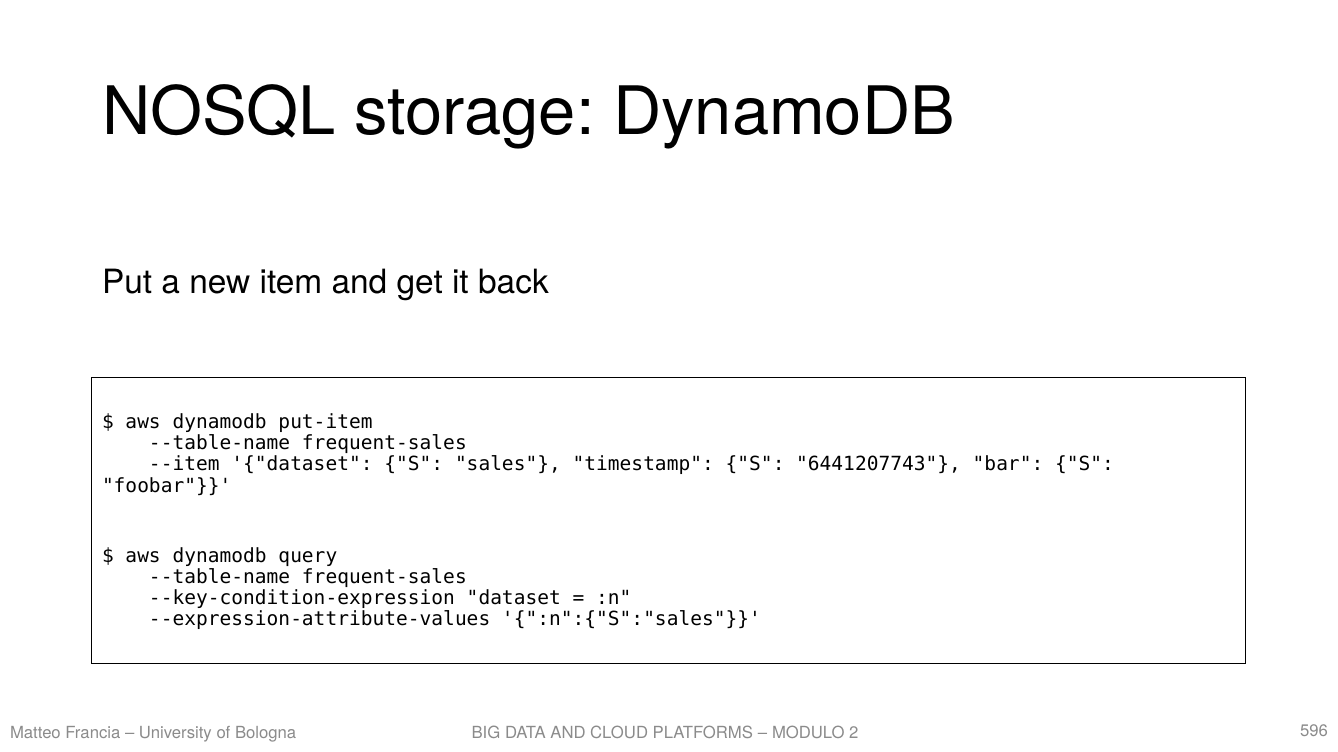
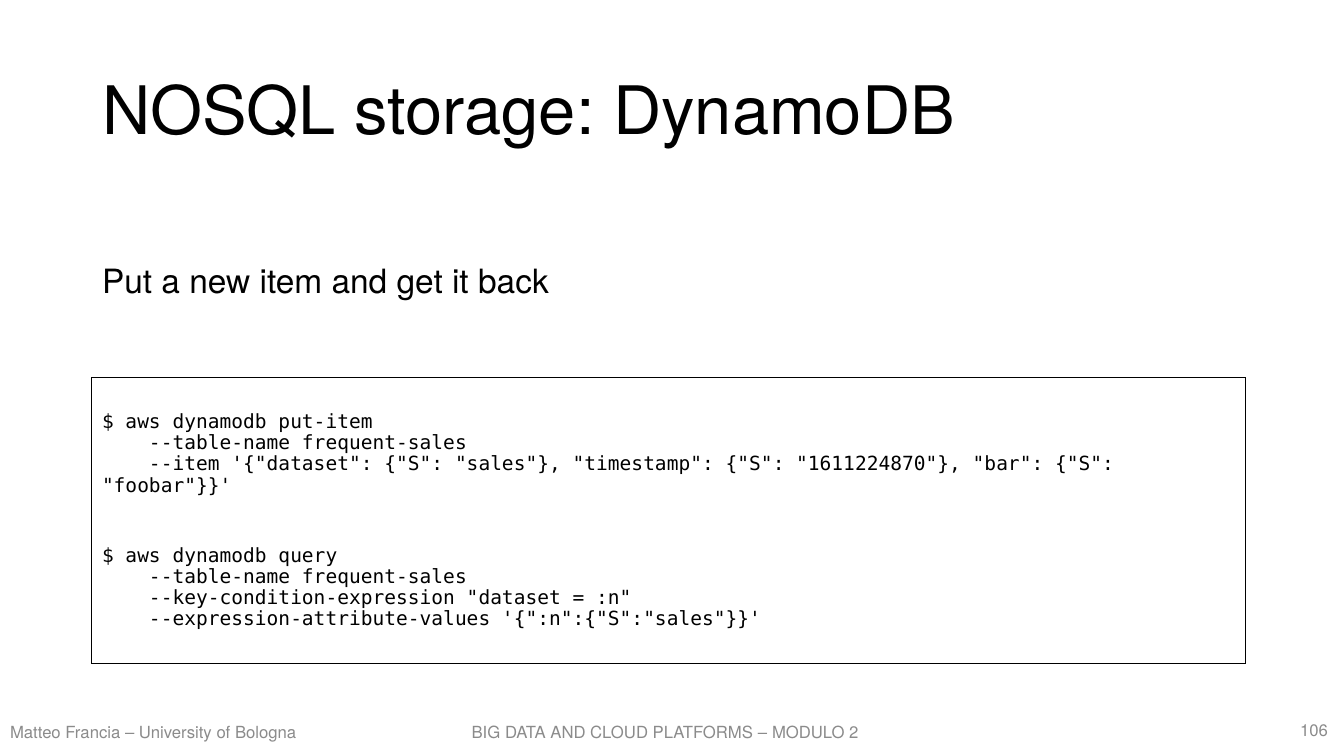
6441207743: 6441207743 -> 1611224870
596: 596 -> 106
